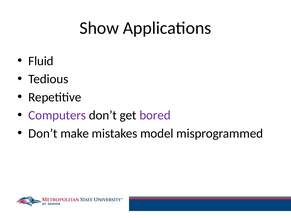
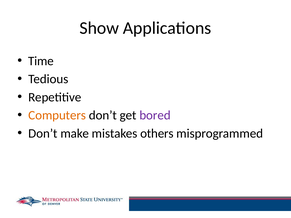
Fluid: Fluid -> Time
Computers colour: purple -> orange
model: model -> others
